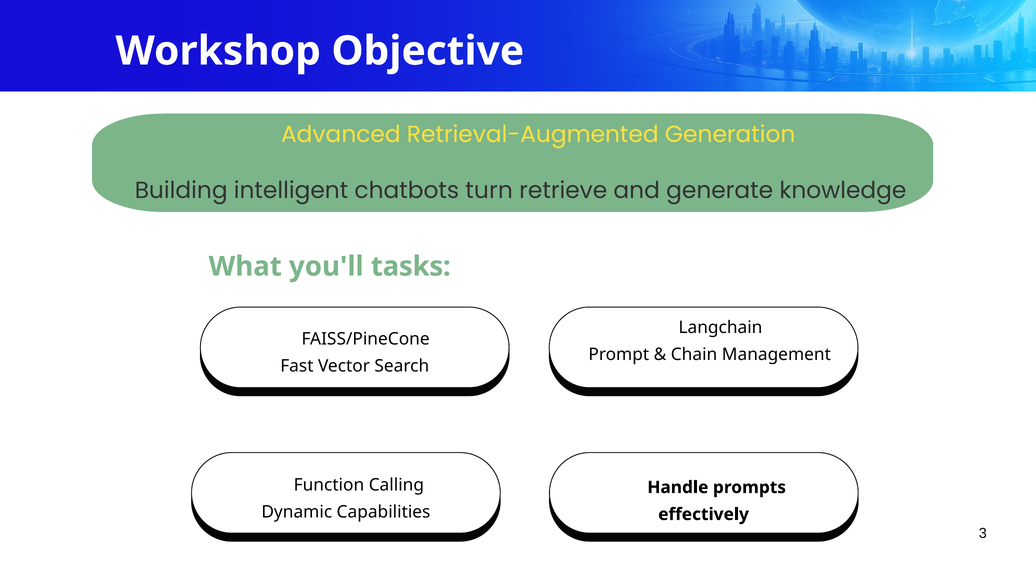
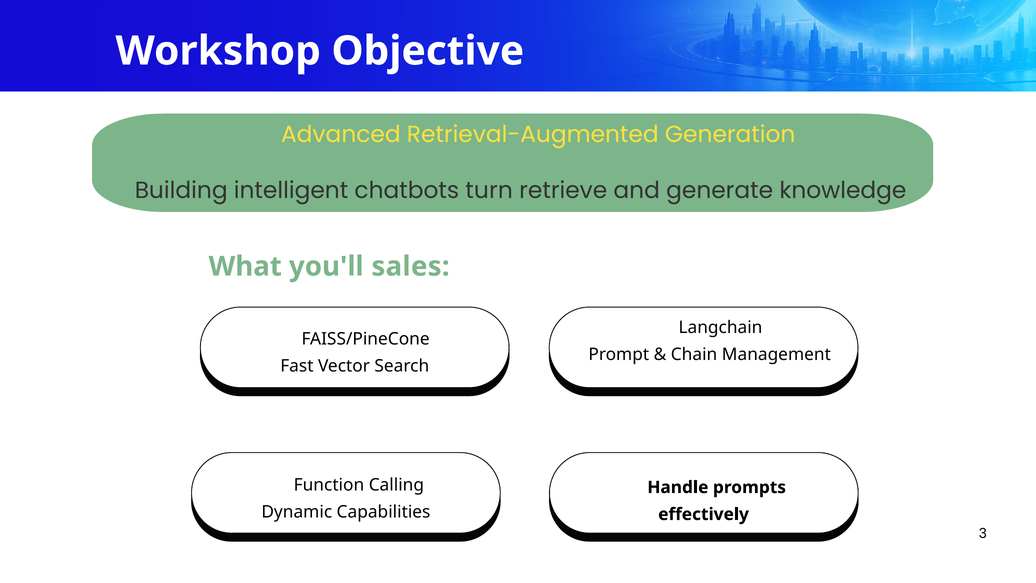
tasks: tasks -> sales
